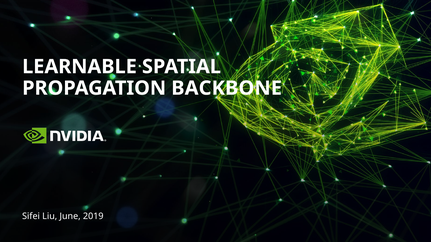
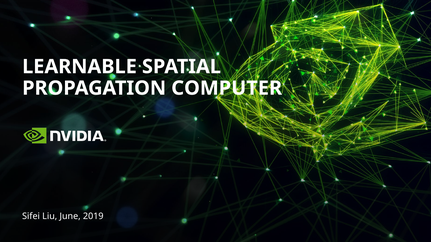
BACKBONE: BACKBONE -> COMPUTER
